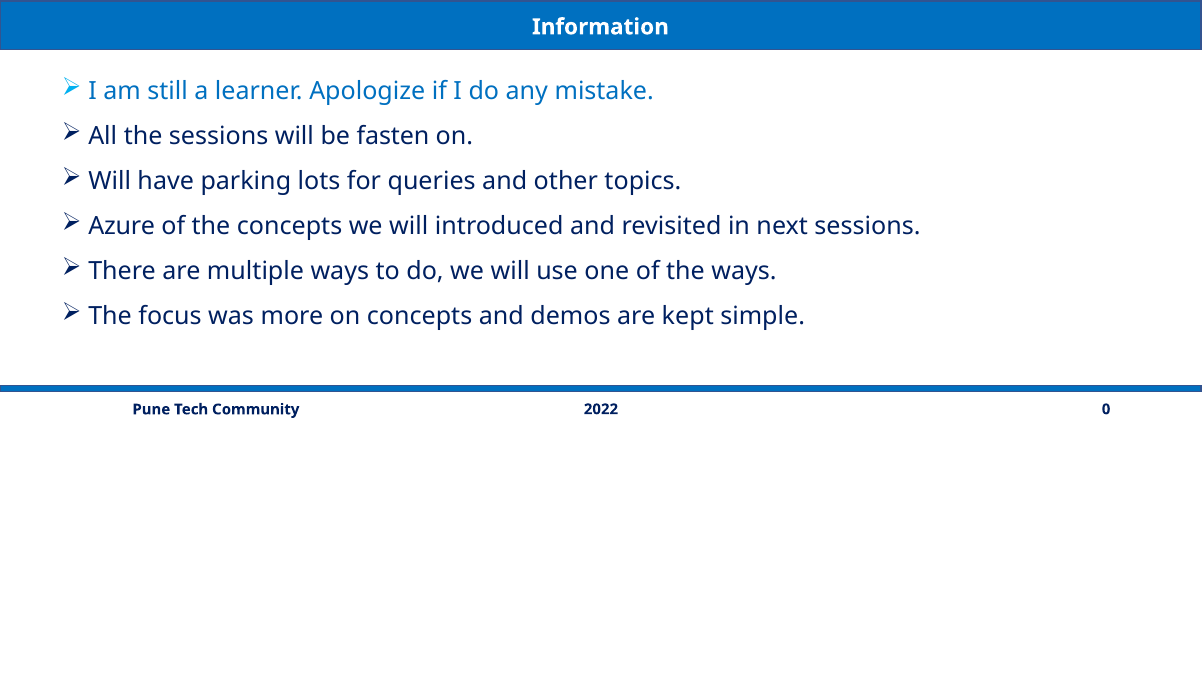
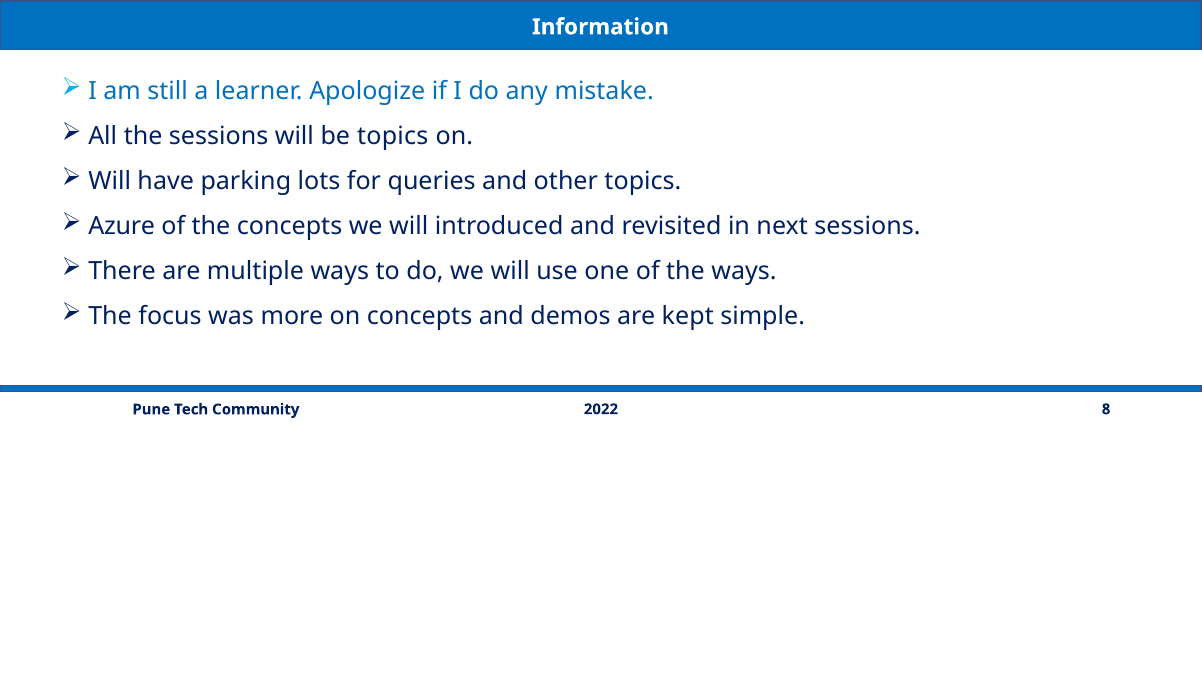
be fasten: fasten -> topics
0: 0 -> 8
